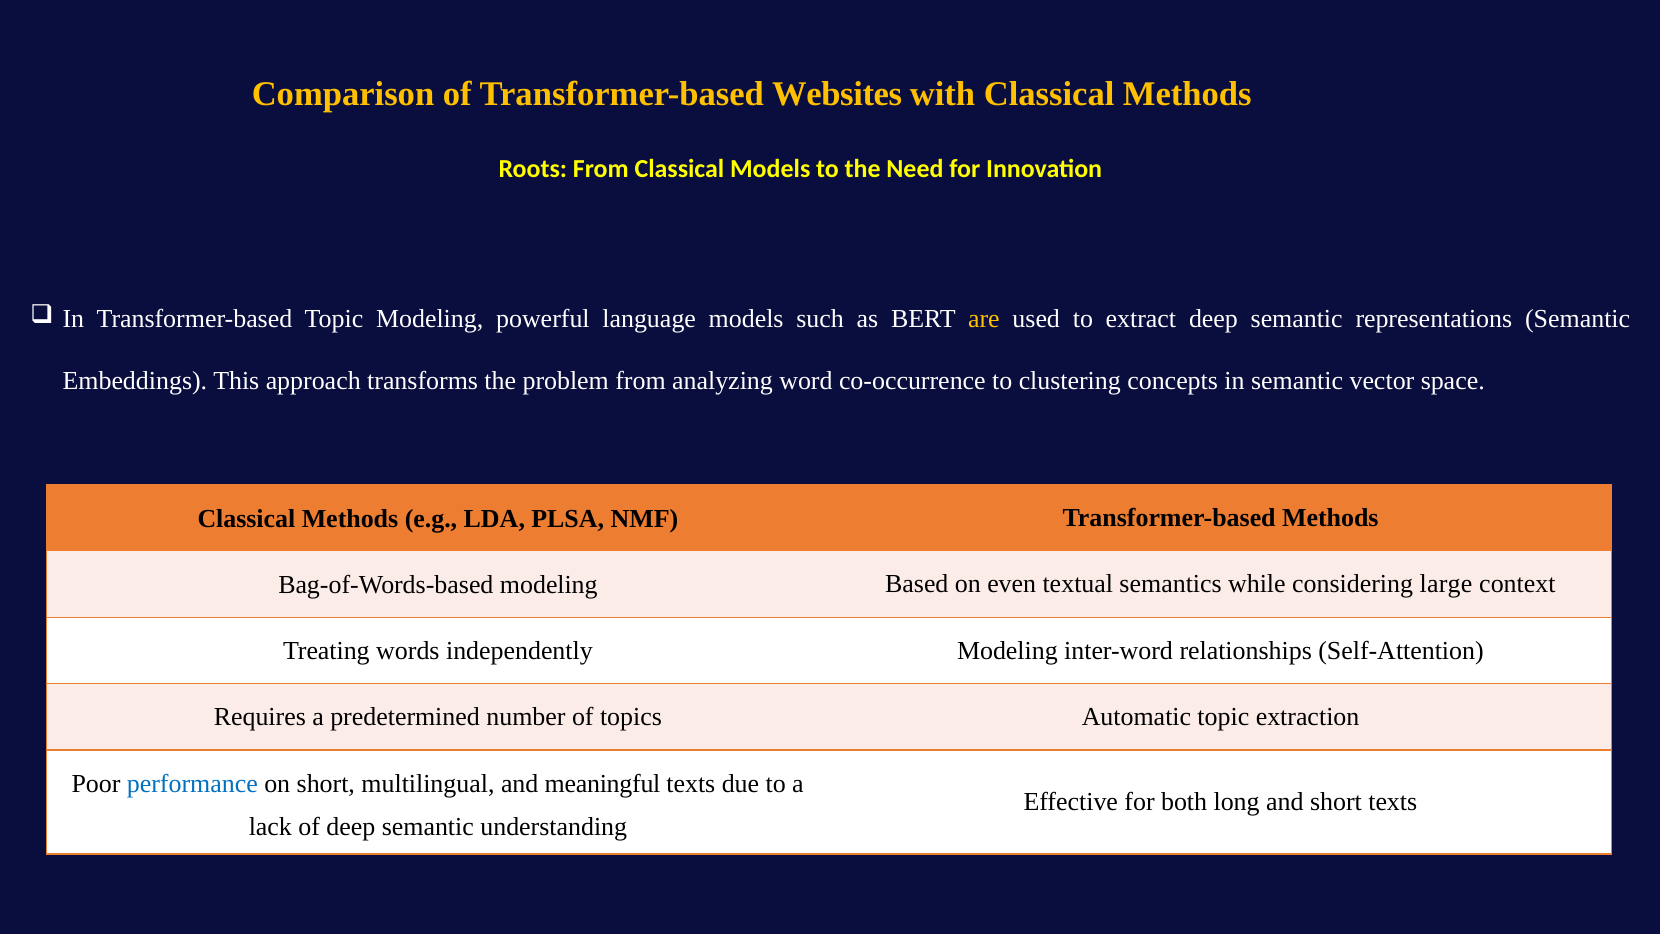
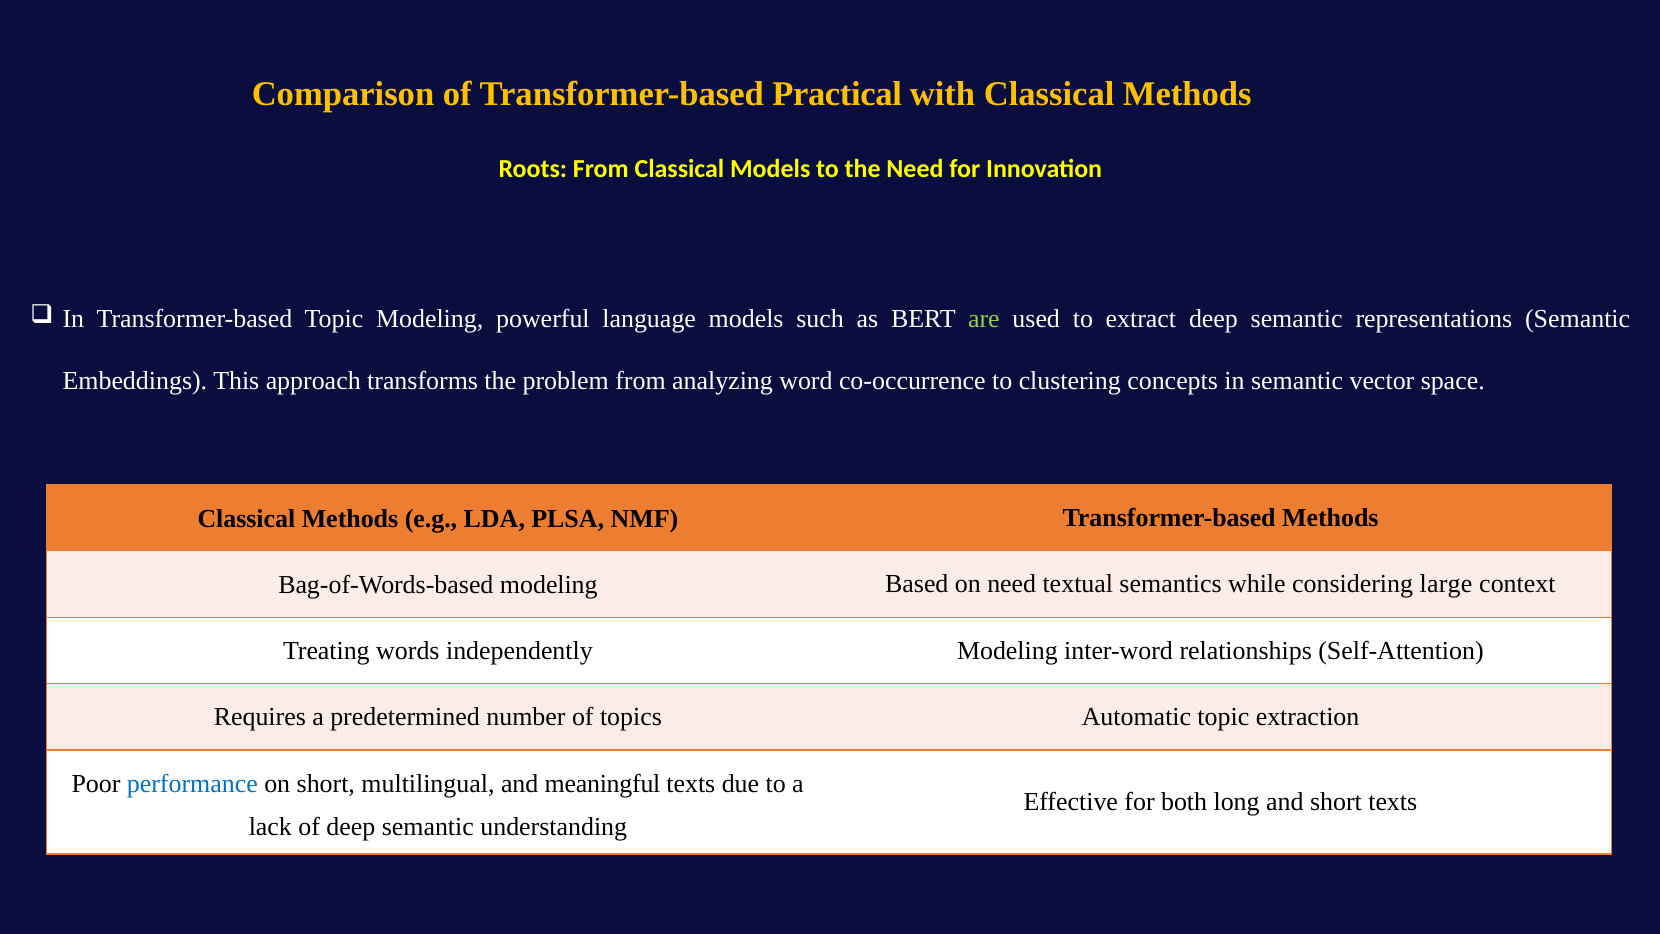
Websites: Websites -> Practical
are colour: yellow -> light green
on even: even -> need
